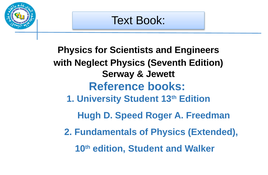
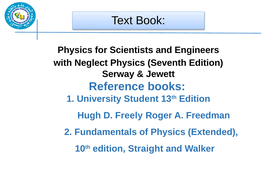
Speed: Speed -> Freely
edition Student: Student -> Straight
